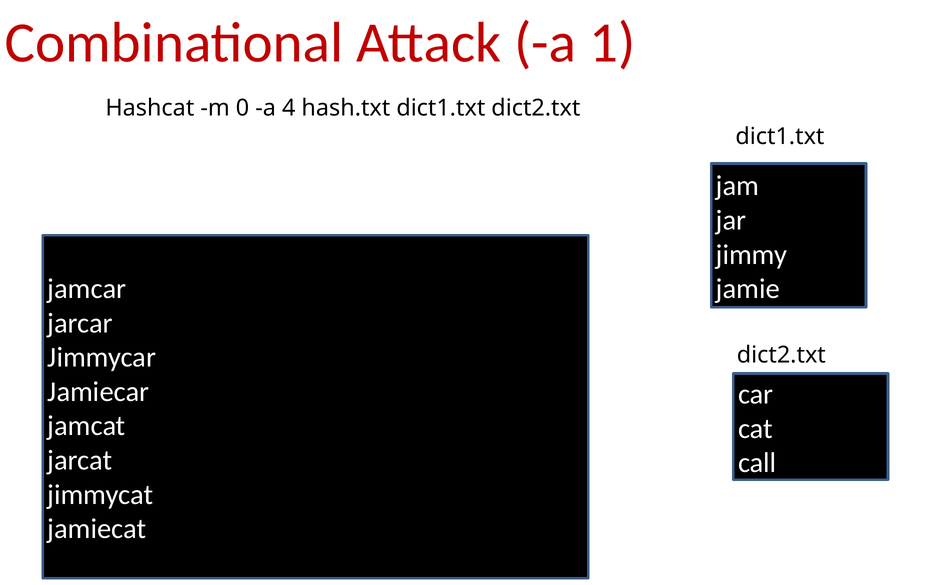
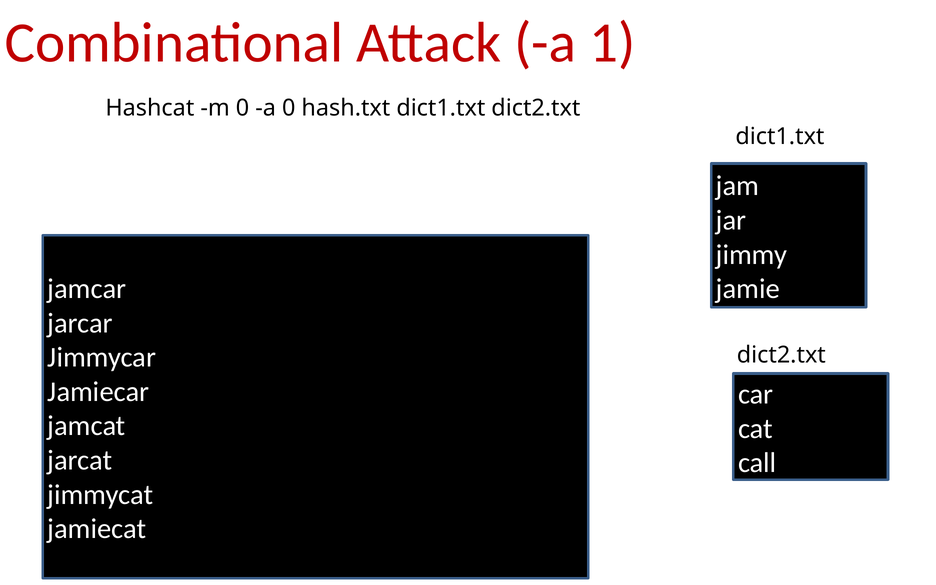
a 4: 4 -> 0
